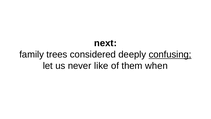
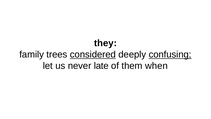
next: next -> they
considered underline: none -> present
like: like -> late
